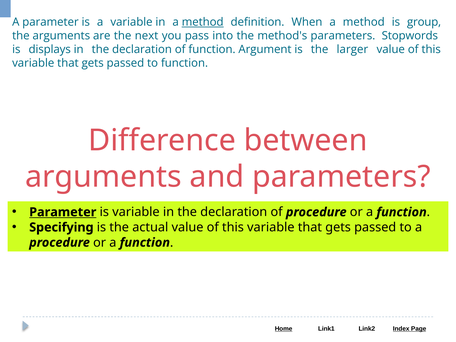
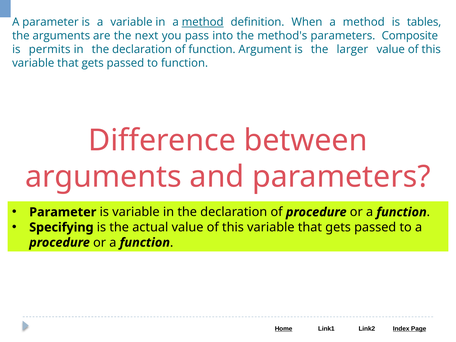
group: group -> tables
Stopwords: Stopwords -> Composite
displays: displays -> permits
Parameter at (63, 212) underline: present -> none
